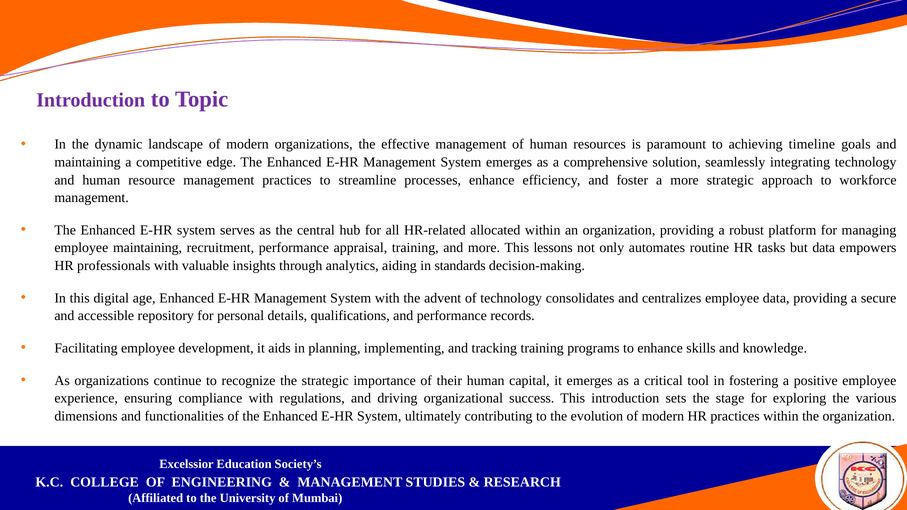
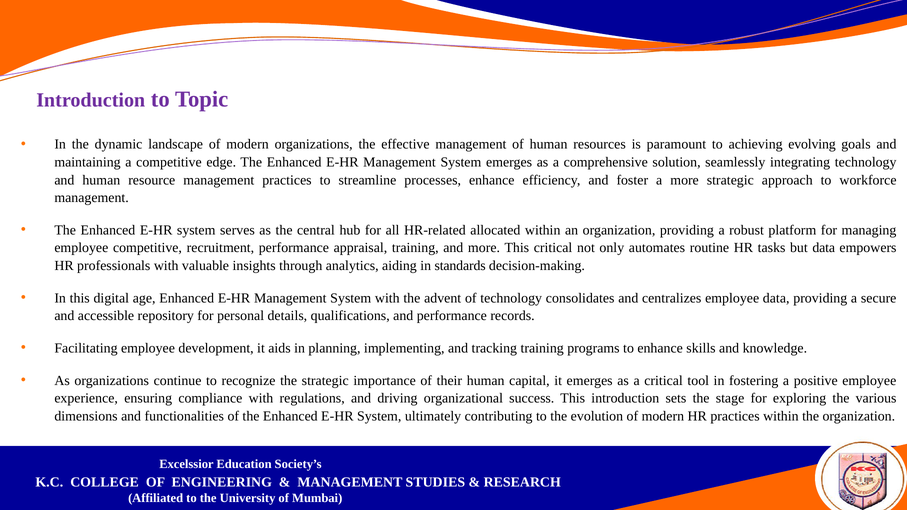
timeline: timeline -> evolving
employee maintaining: maintaining -> competitive
This lessons: lessons -> critical
